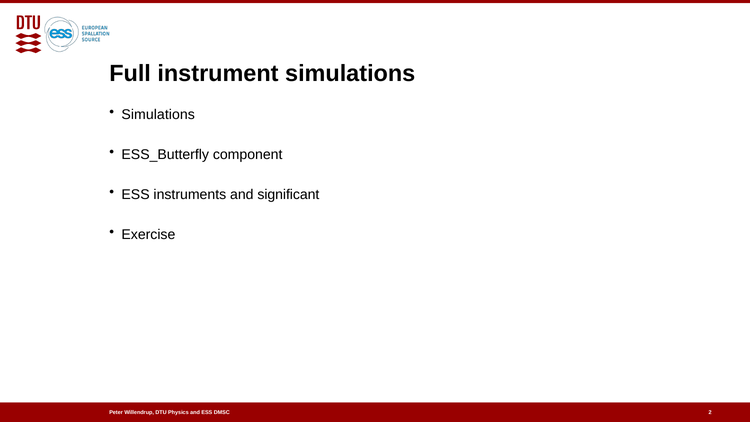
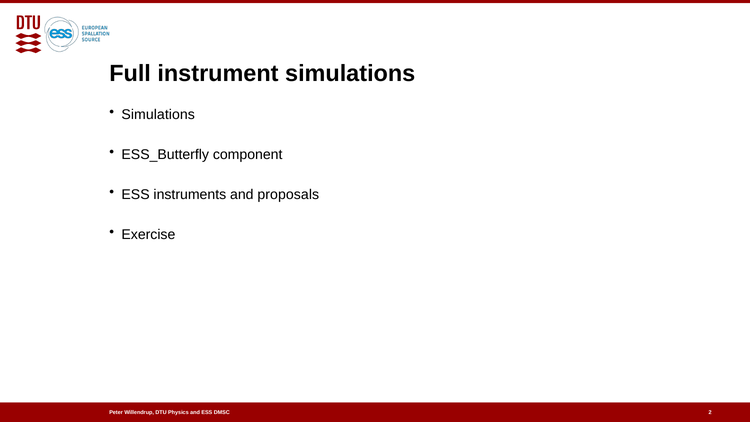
significant: significant -> proposals
